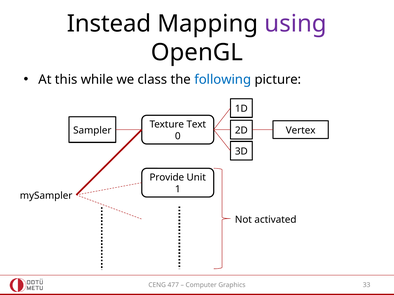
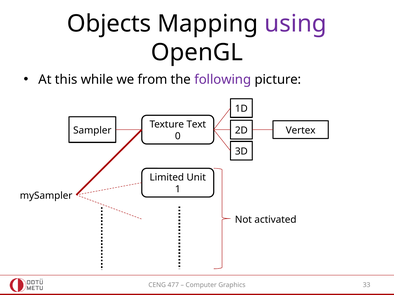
Instead: Instead -> Objects
class: class -> from
following colour: blue -> purple
Provide: Provide -> Limited
